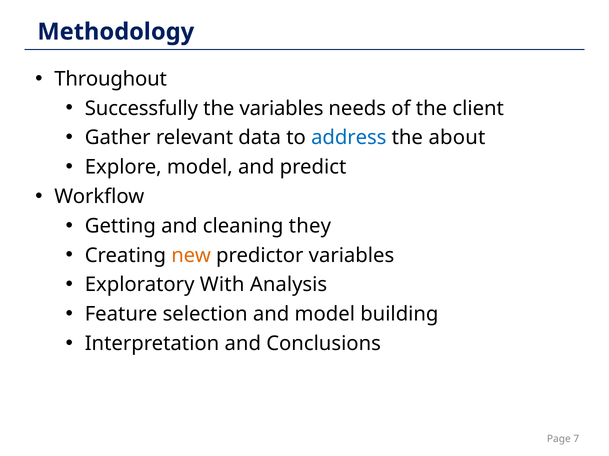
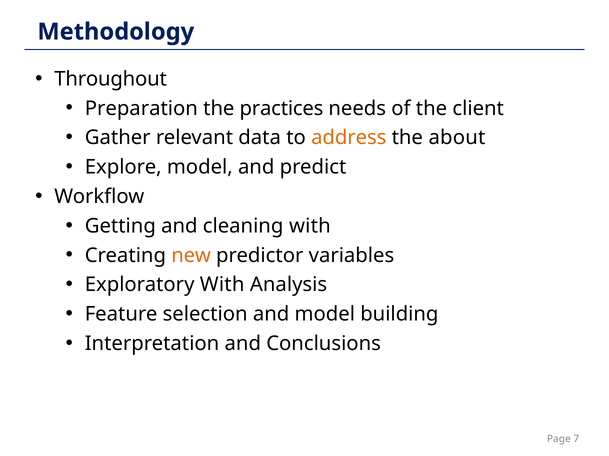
Successfully: Successfully -> Preparation
the variables: variables -> practices
address colour: blue -> orange
cleaning they: they -> with
